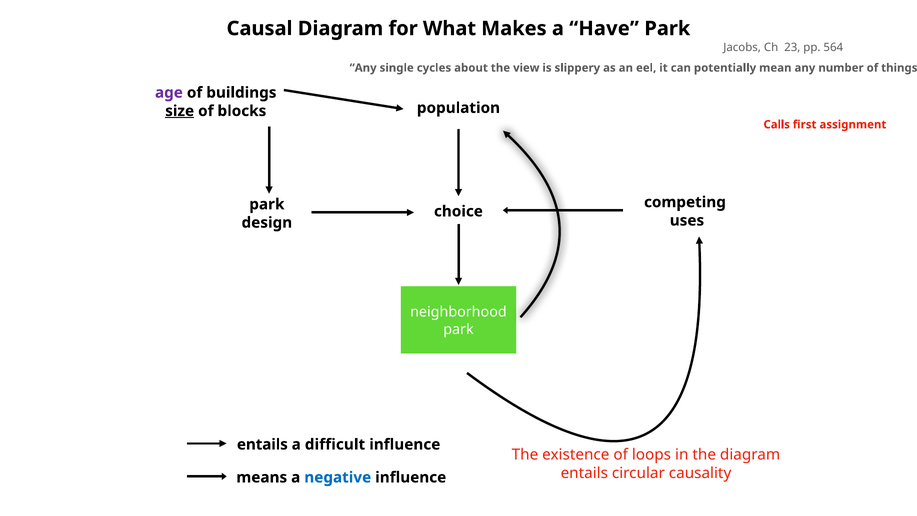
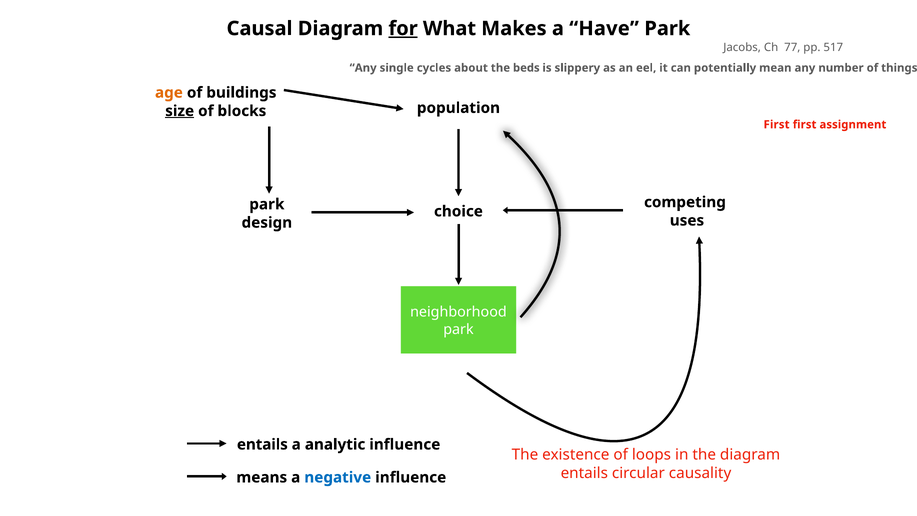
for underline: none -> present
23: 23 -> 77
564: 564 -> 517
view: view -> beds
age colour: purple -> orange
Calls at (777, 125): Calls -> First
difficult: difficult -> analytic
